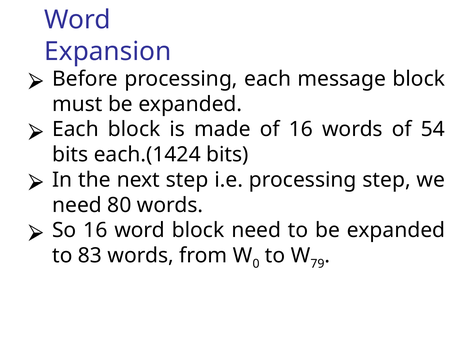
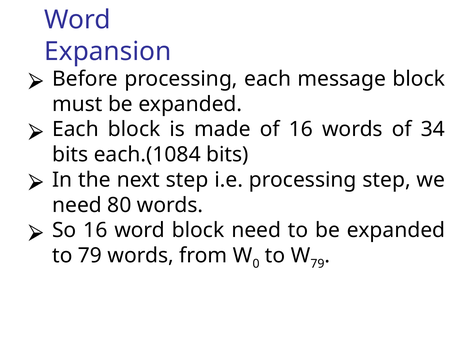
54: 54 -> 34
each.(1424: each.(1424 -> each.(1084
to 83: 83 -> 79
